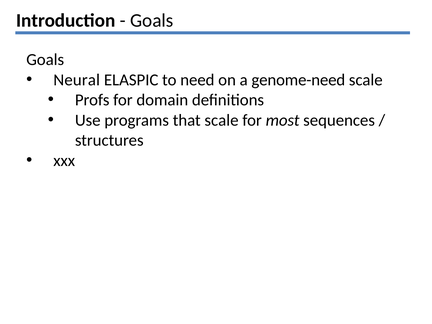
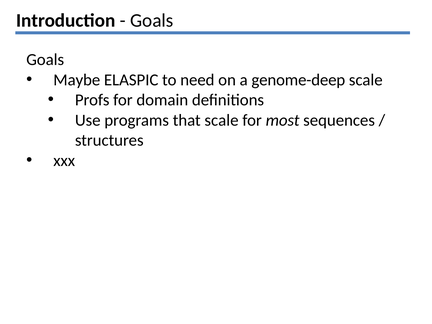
Neural: Neural -> Maybe
genome-need: genome-need -> genome-deep
